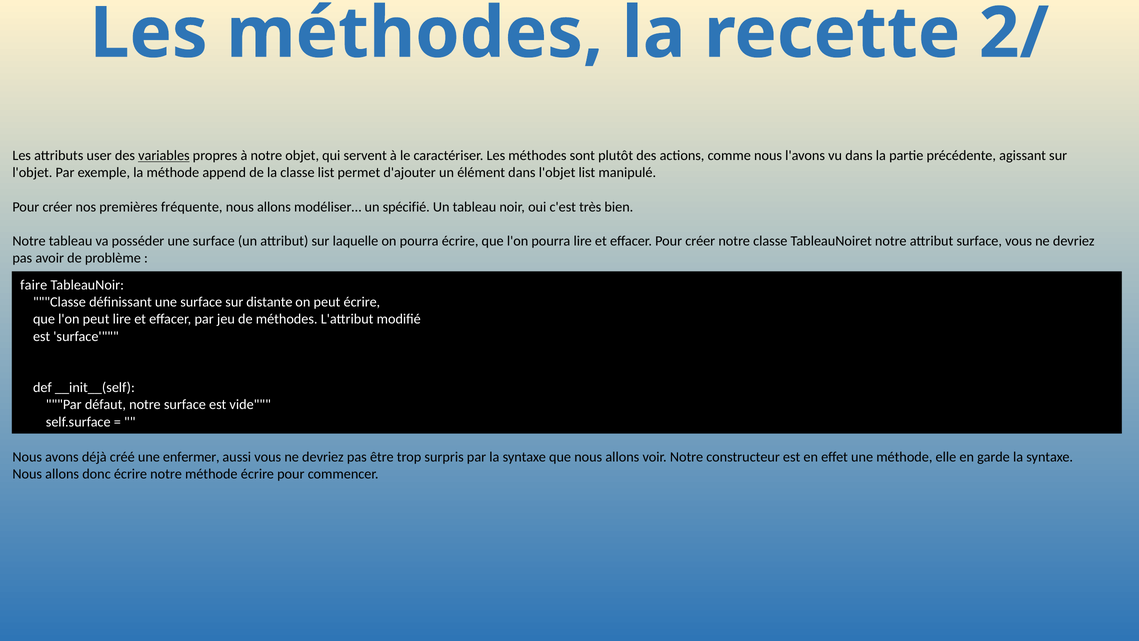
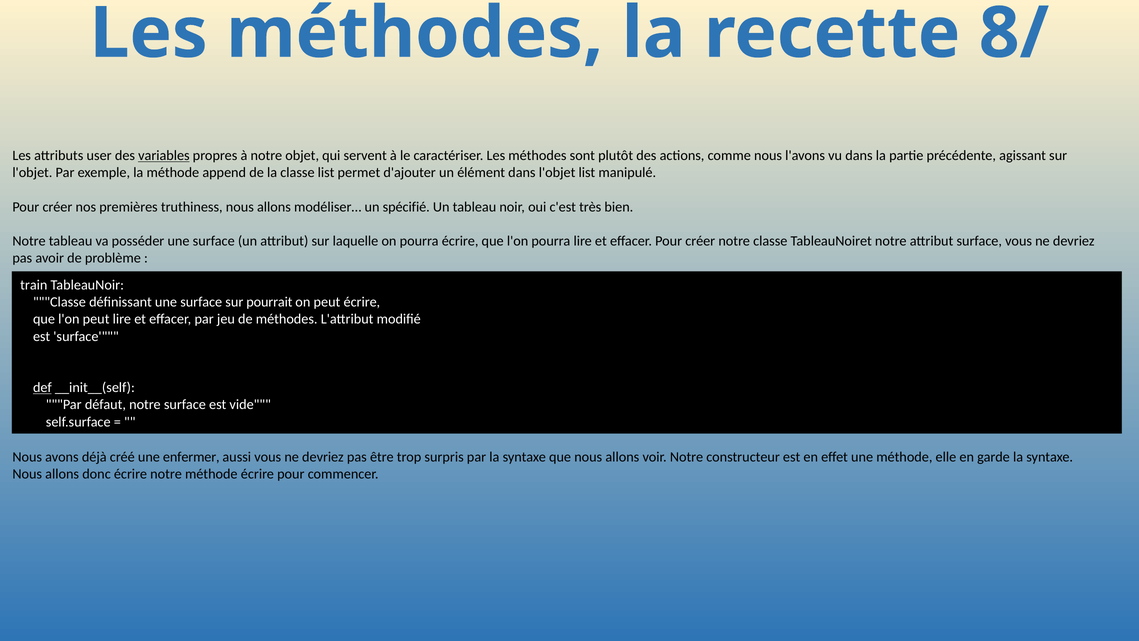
2/: 2/ -> 8/
fréquente: fréquente -> truthiness
faire: faire -> train
distante: distante -> pourrait
def underline: none -> present
